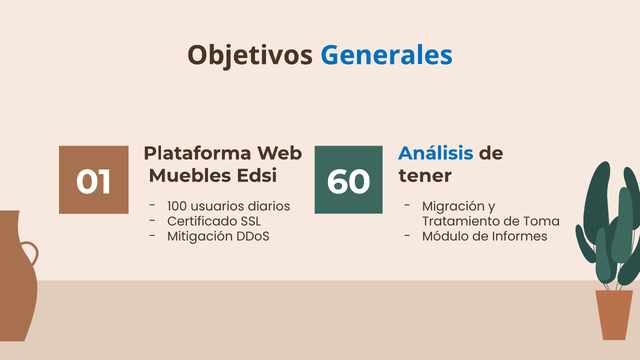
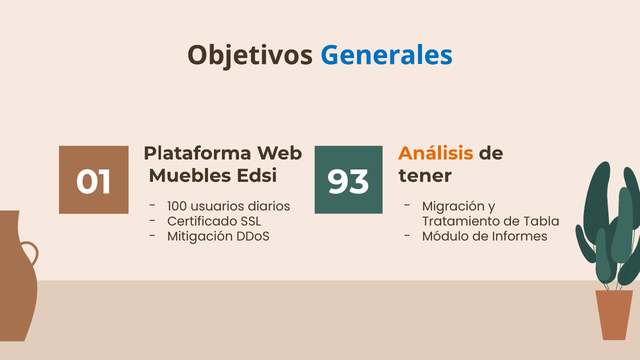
Análisis colour: blue -> orange
60: 60 -> 93
Toma: Toma -> Tabla
